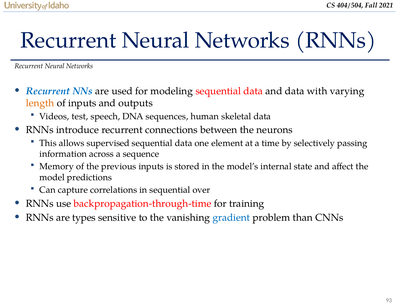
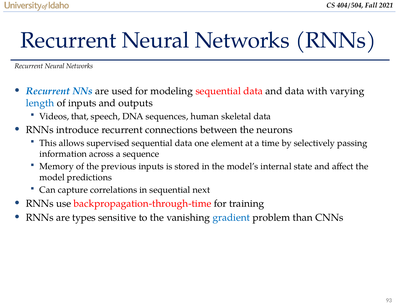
length colour: orange -> blue
test: test -> that
over: over -> next
